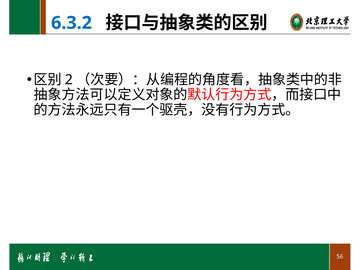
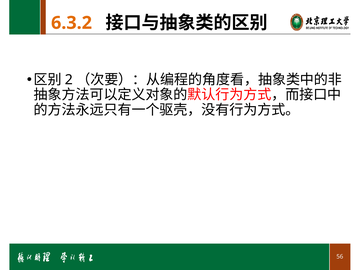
6.3.2 colour: blue -> orange
